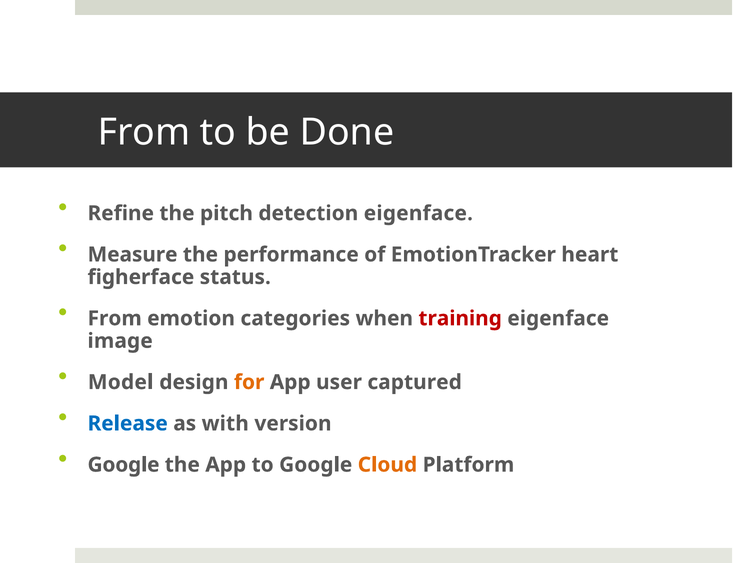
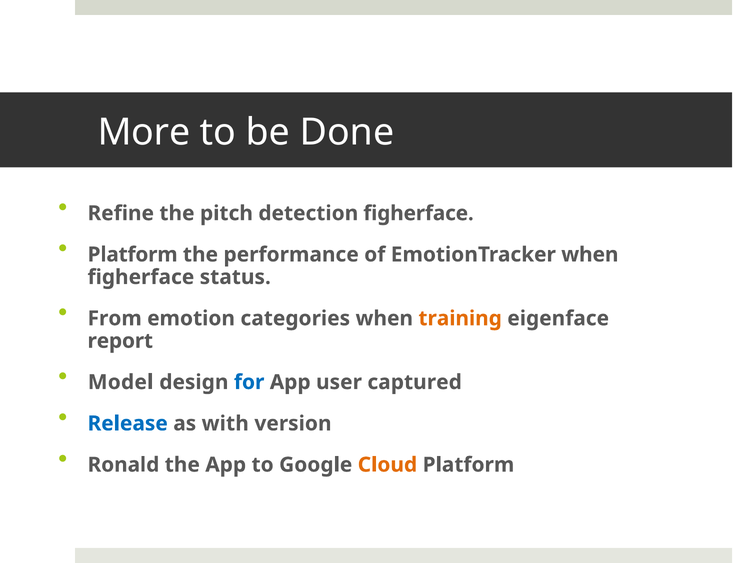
From at (144, 132): From -> More
detection eigenface: eigenface -> figherface
Measure at (133, 255): Measure -> Platform
EmotionTracker heart: heart -> when
training colour: red -> orange
image: image -> report
for colour: orange -> blue
Google at (124, 465): Google -> Ronald
